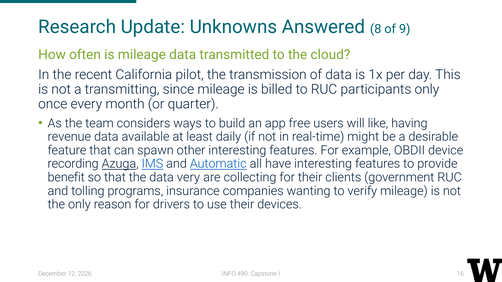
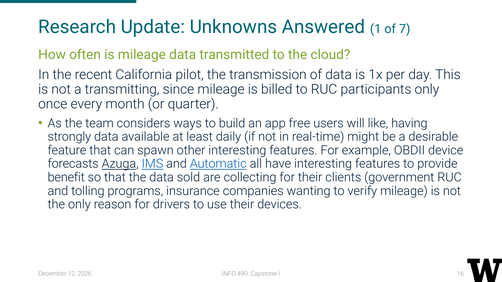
8: 8 -> 1
9: 9 -> 7
revenue: revenue -> strongly
recording: recording -> forecasts
very: very -> sold
